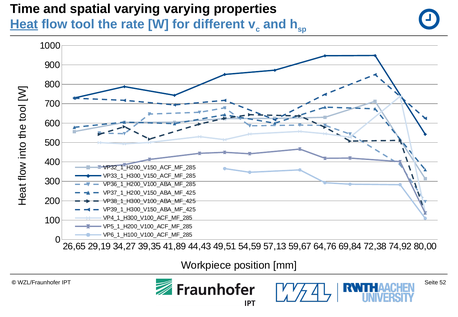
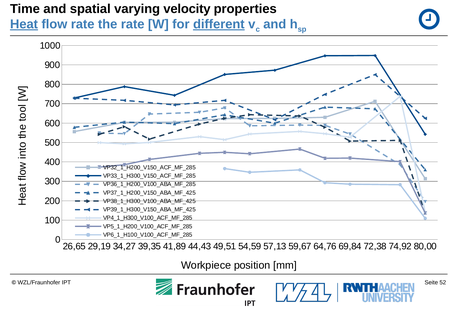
varying varying: varying -> velocity
flow tool: tool -> rate
different underline: none -> present
